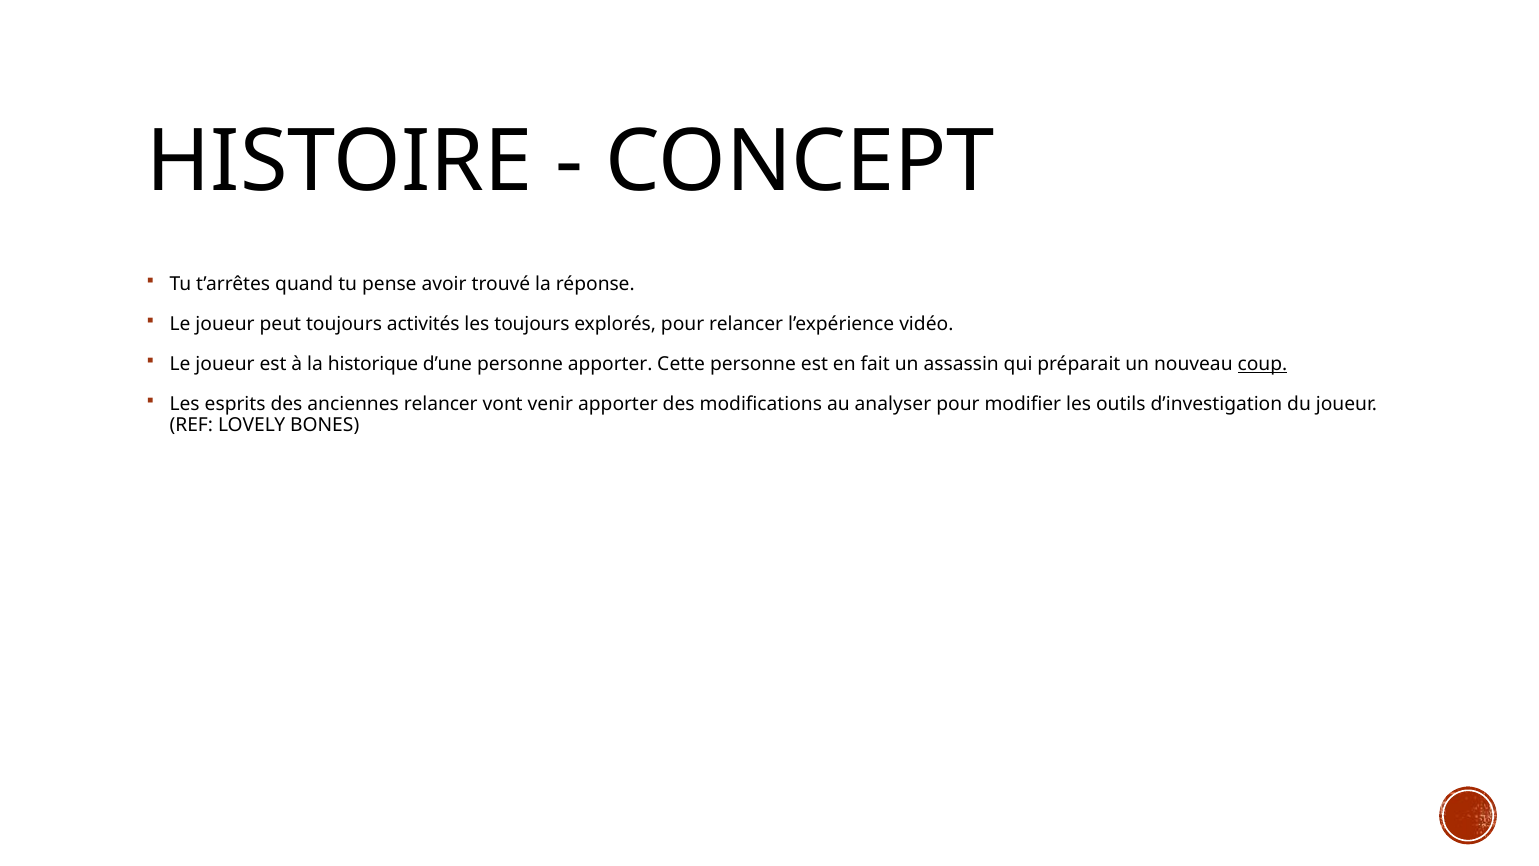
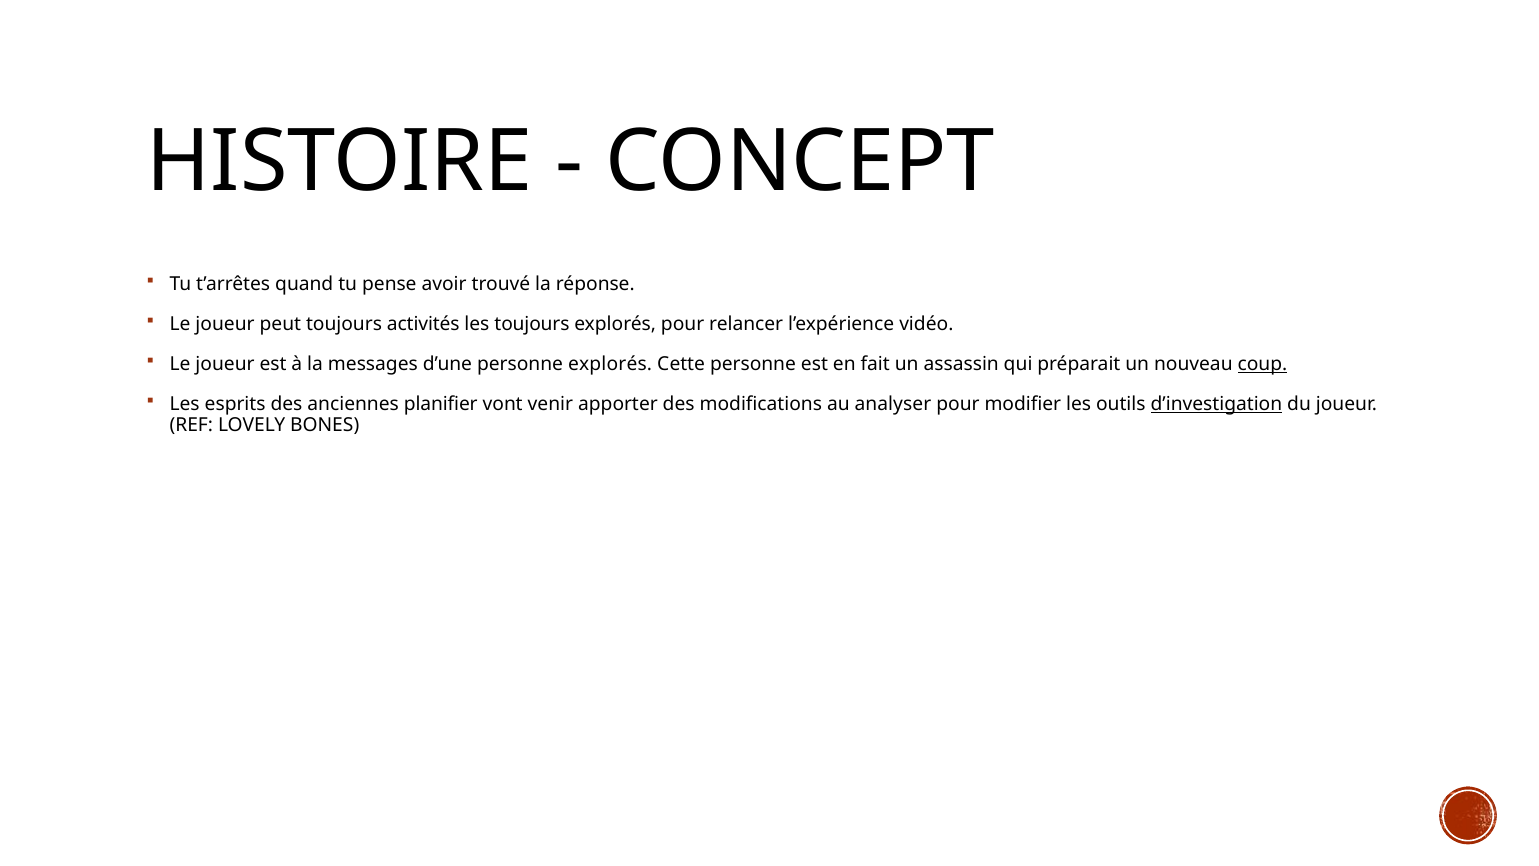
historique: historique -> messages
personne apporter: apporter -> explorés
anciennes relancer: relancer -> planifier
d’investigation underline: none -> present
